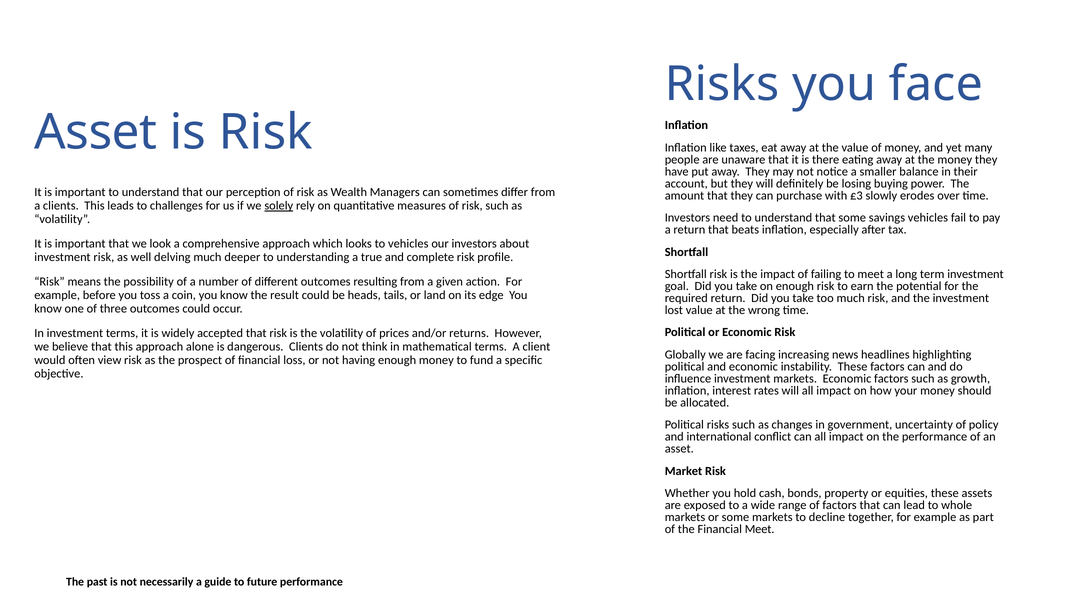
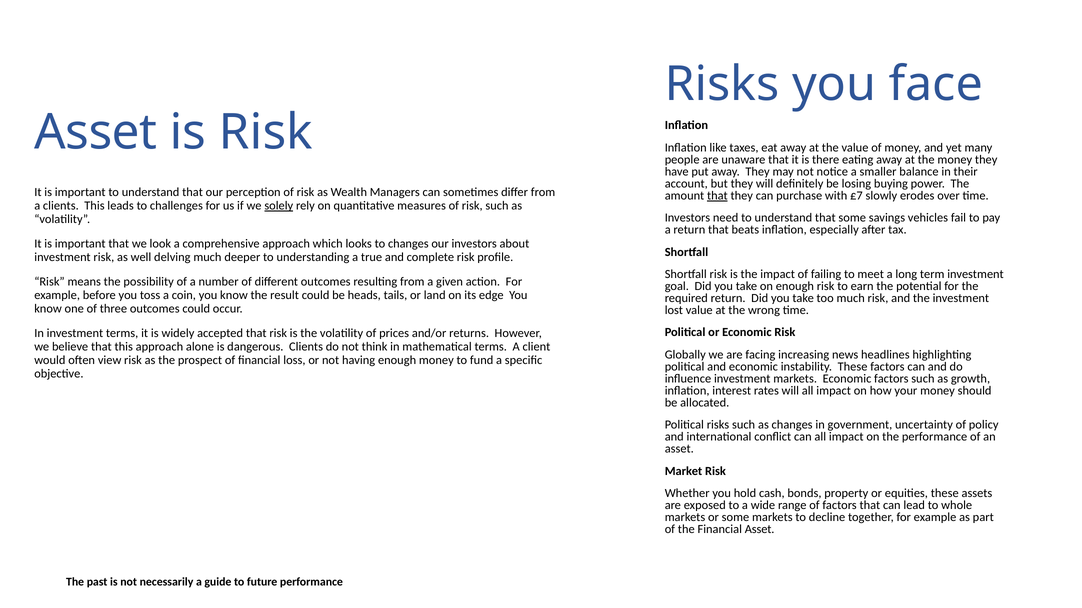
that at (717, 196) underline: none -> present
£3: £3 -> £7
to vehicles: vehicles -> changes
Financial Meet: Meet -> Asset
